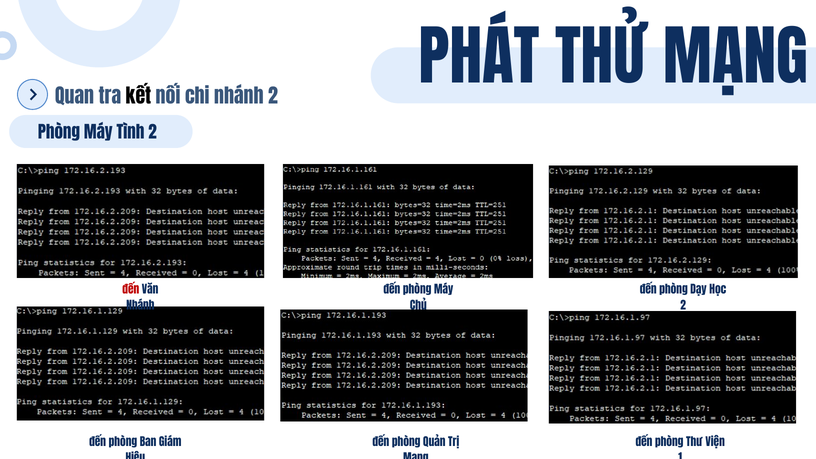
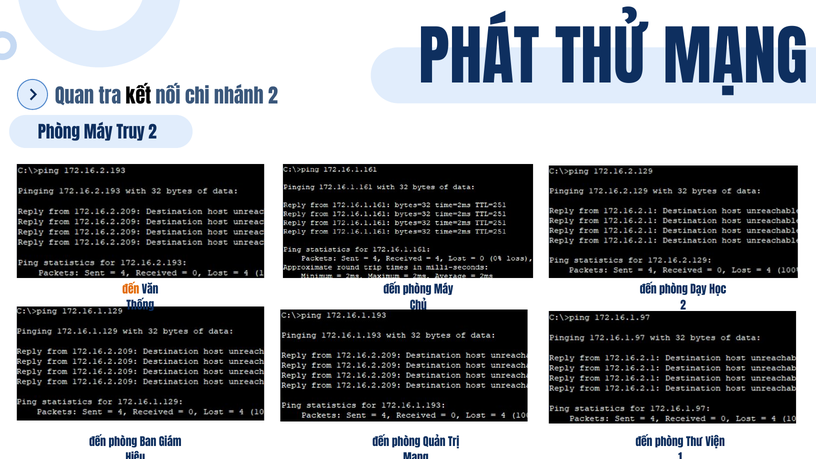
Tình: Tình -> Truy
đến at (131, 290) colour: red -> orange
Nhánh at (140, 306): Nhánh -> Thống
